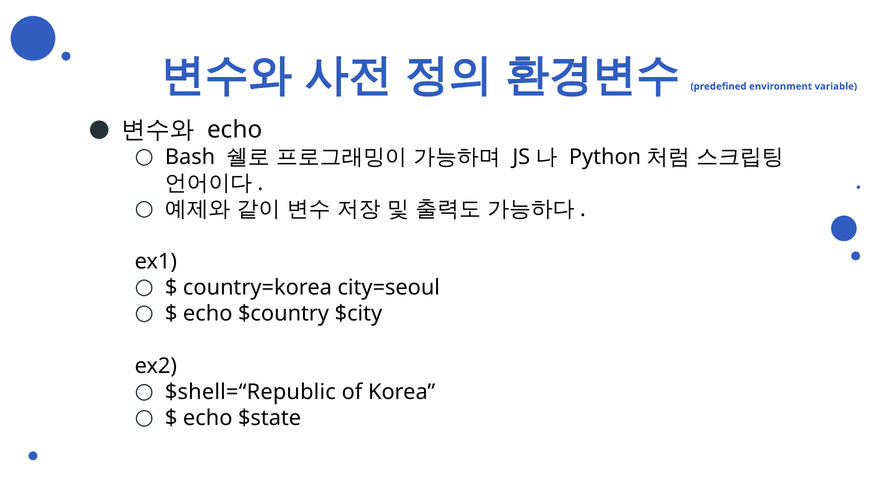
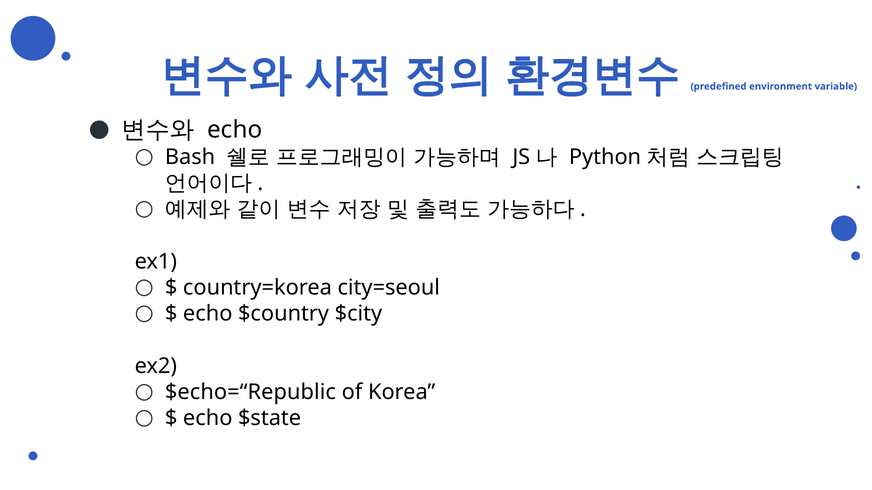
$shell=“Republic: $shell=“Republic -> $echo=“Republic
